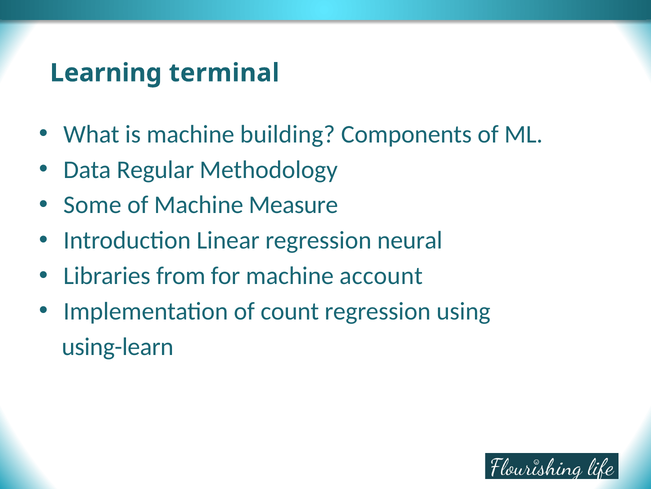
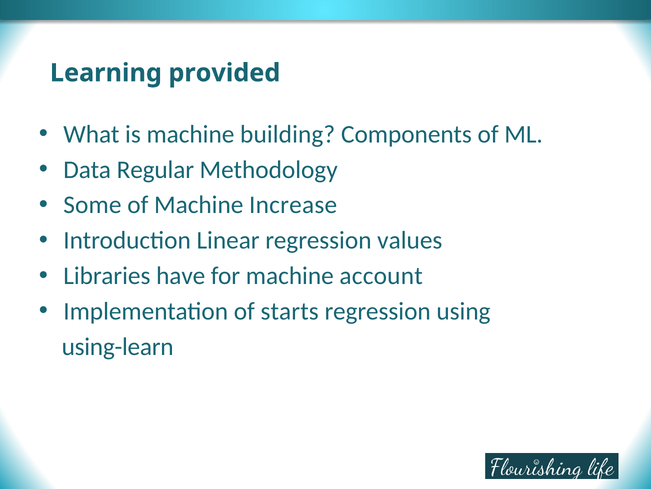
terminal: terminal -> provided
Measure: Measure -> Increase
neural: neural -> values
from: from -> have
count: count -> starts
